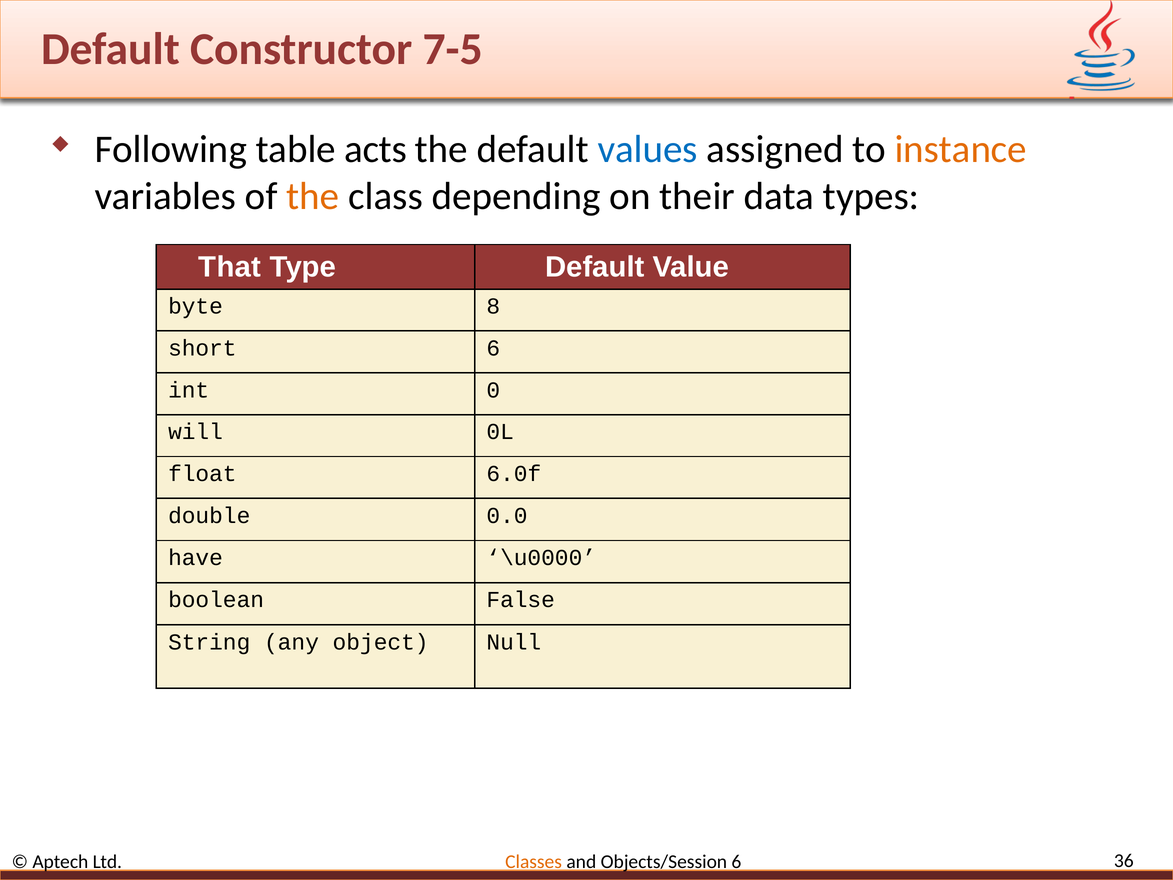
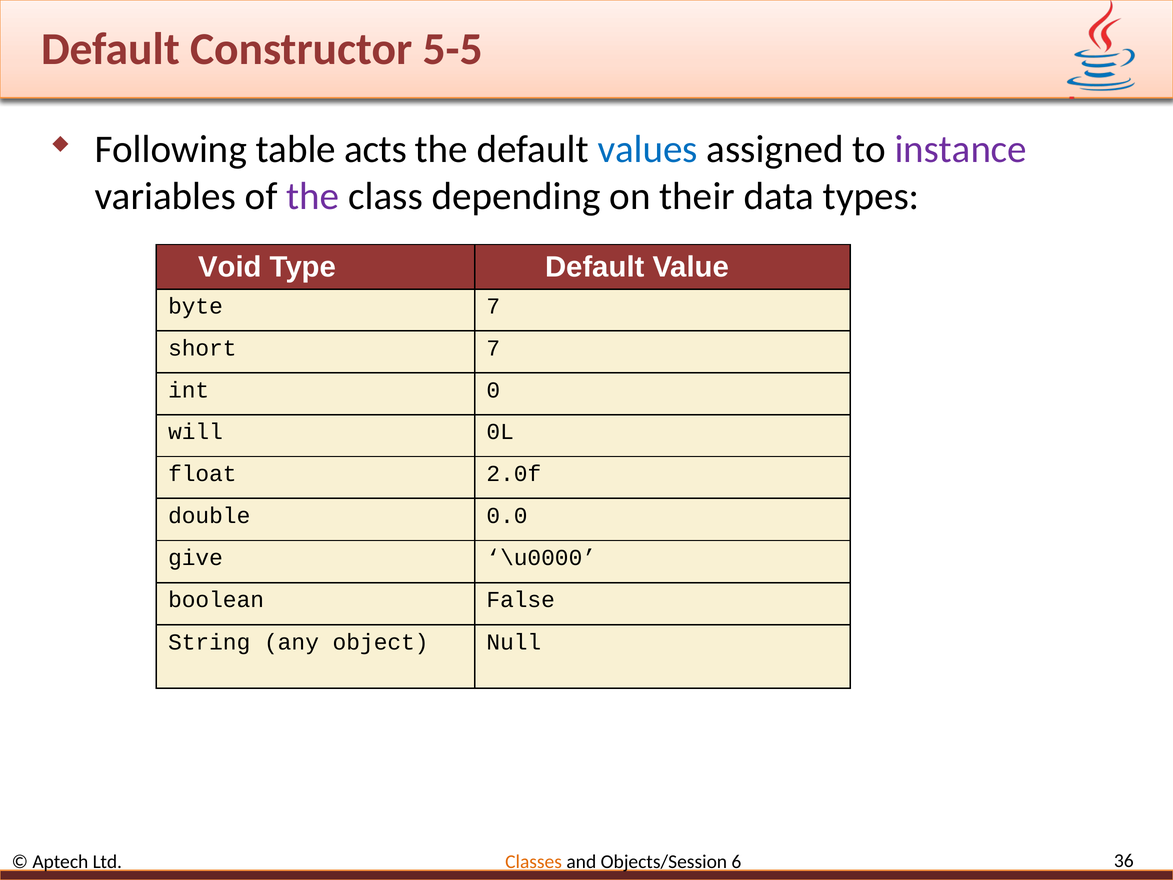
7-5: 7-5 -> 5-5
instance colour: orange -> purple
the at (313, 196) colour: orange -> purple
That: That -> Void
byte 8: 8 -> 7
short 6: 6 -> 7
6.0f: 6.0f -> 2.0f
have: have -> give
